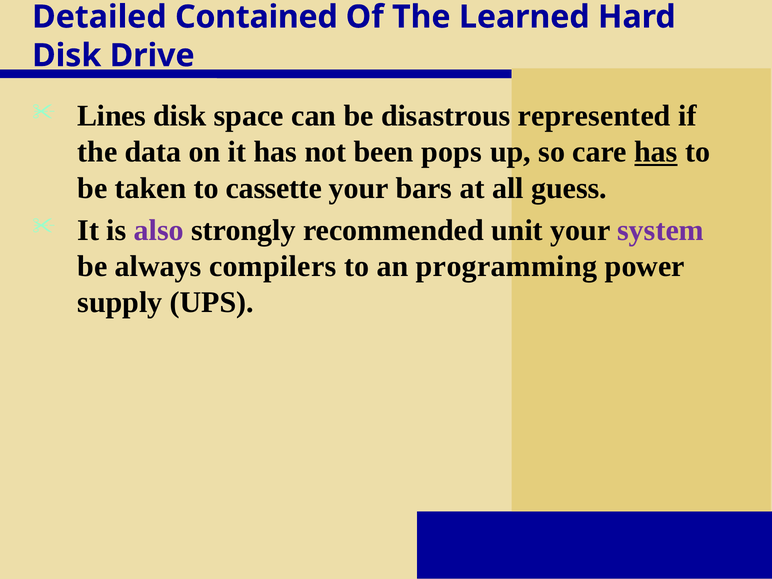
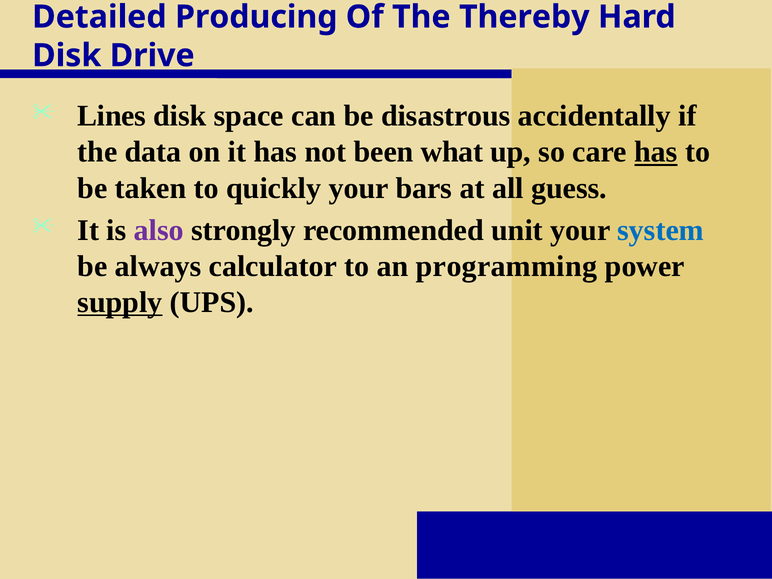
Contained: Contained -> Producing
Learned: Learned -> Thereby
represented: represented -> accidentally
pops: pops -> what
cassette: cassette -> quickly
system colour: purple -> blue
compilers: compilers -> calculator
supply underline: none -> present
